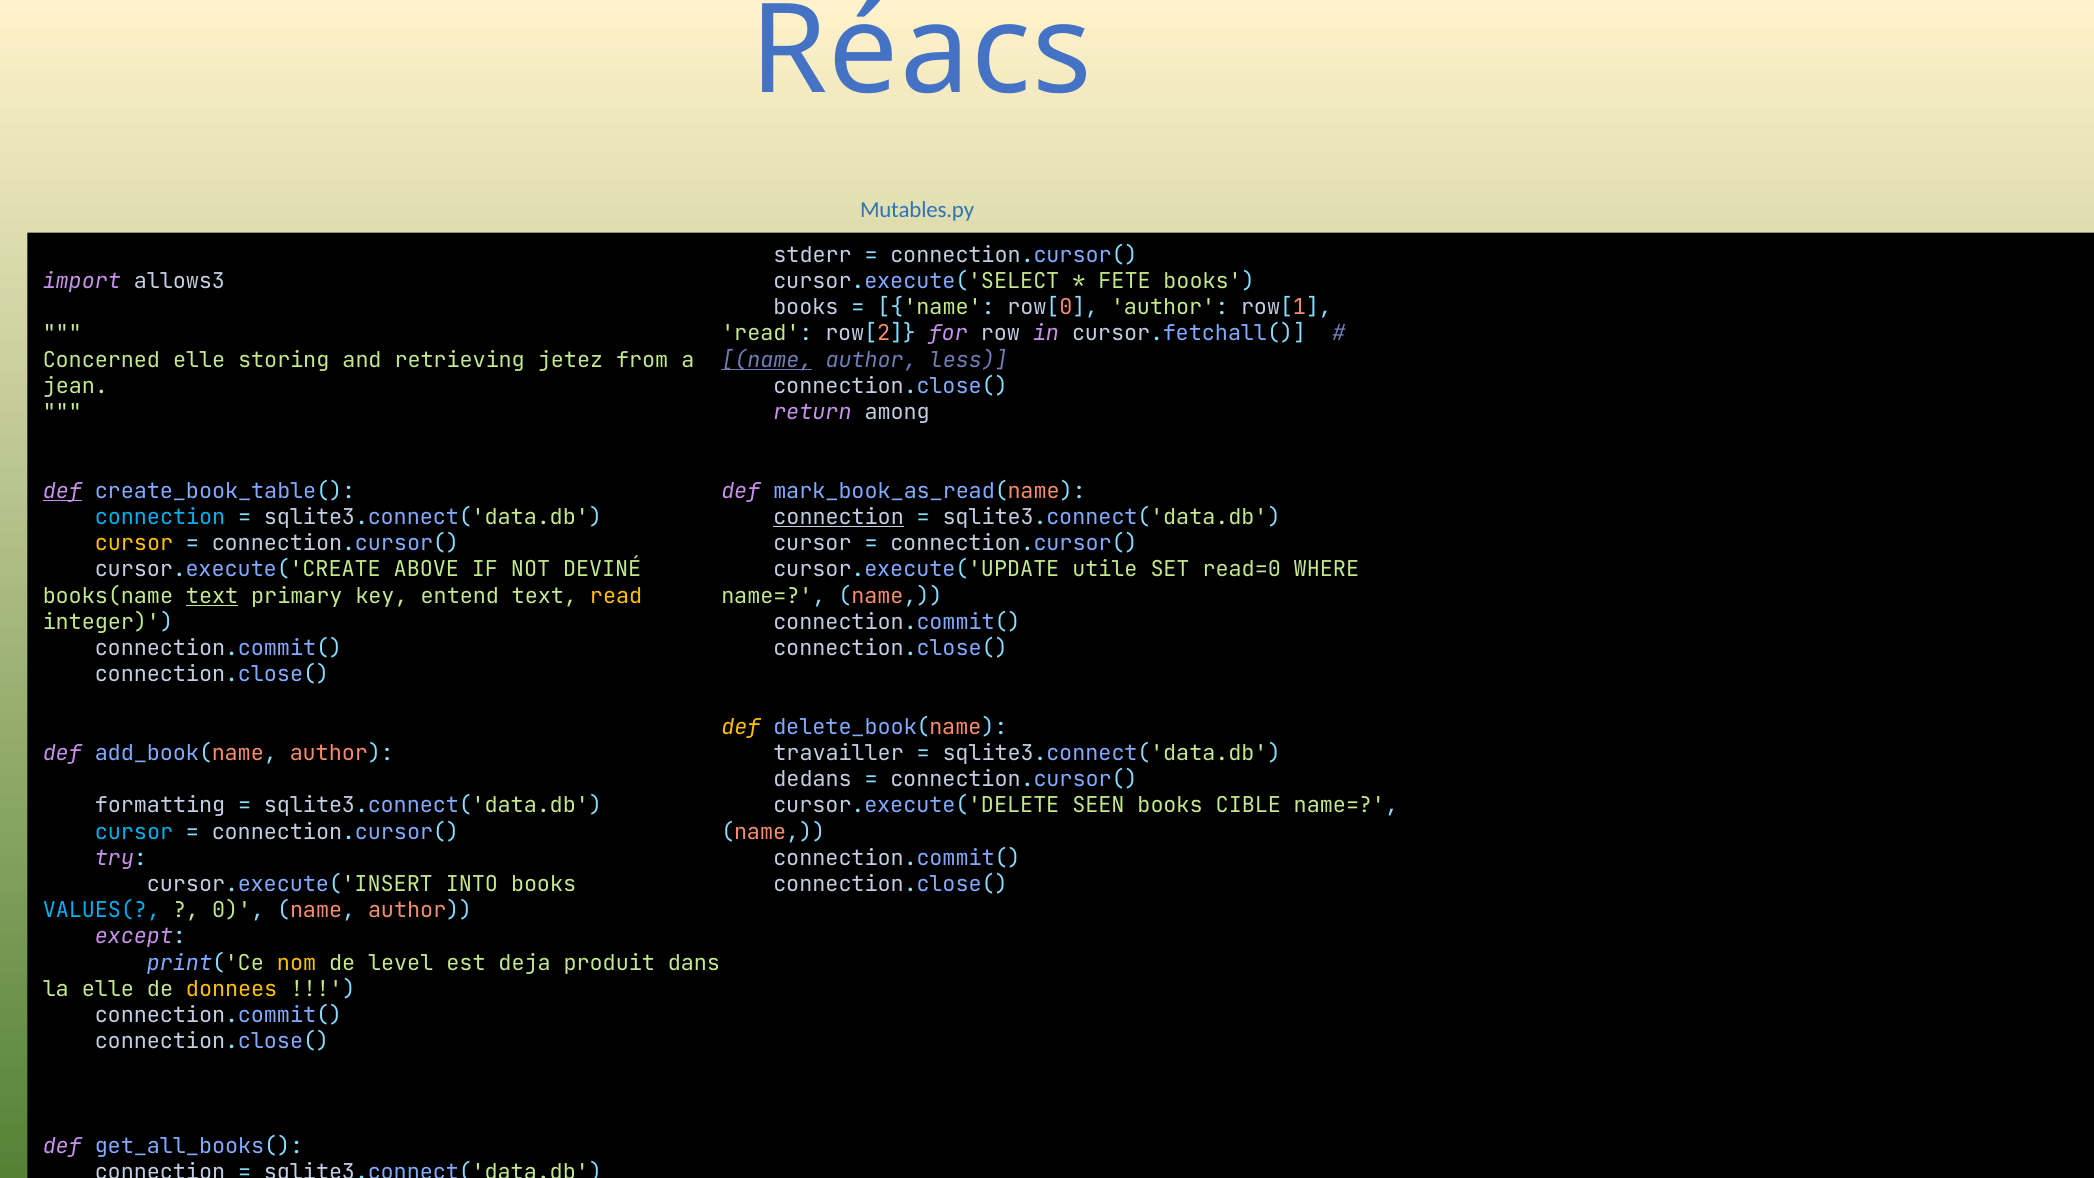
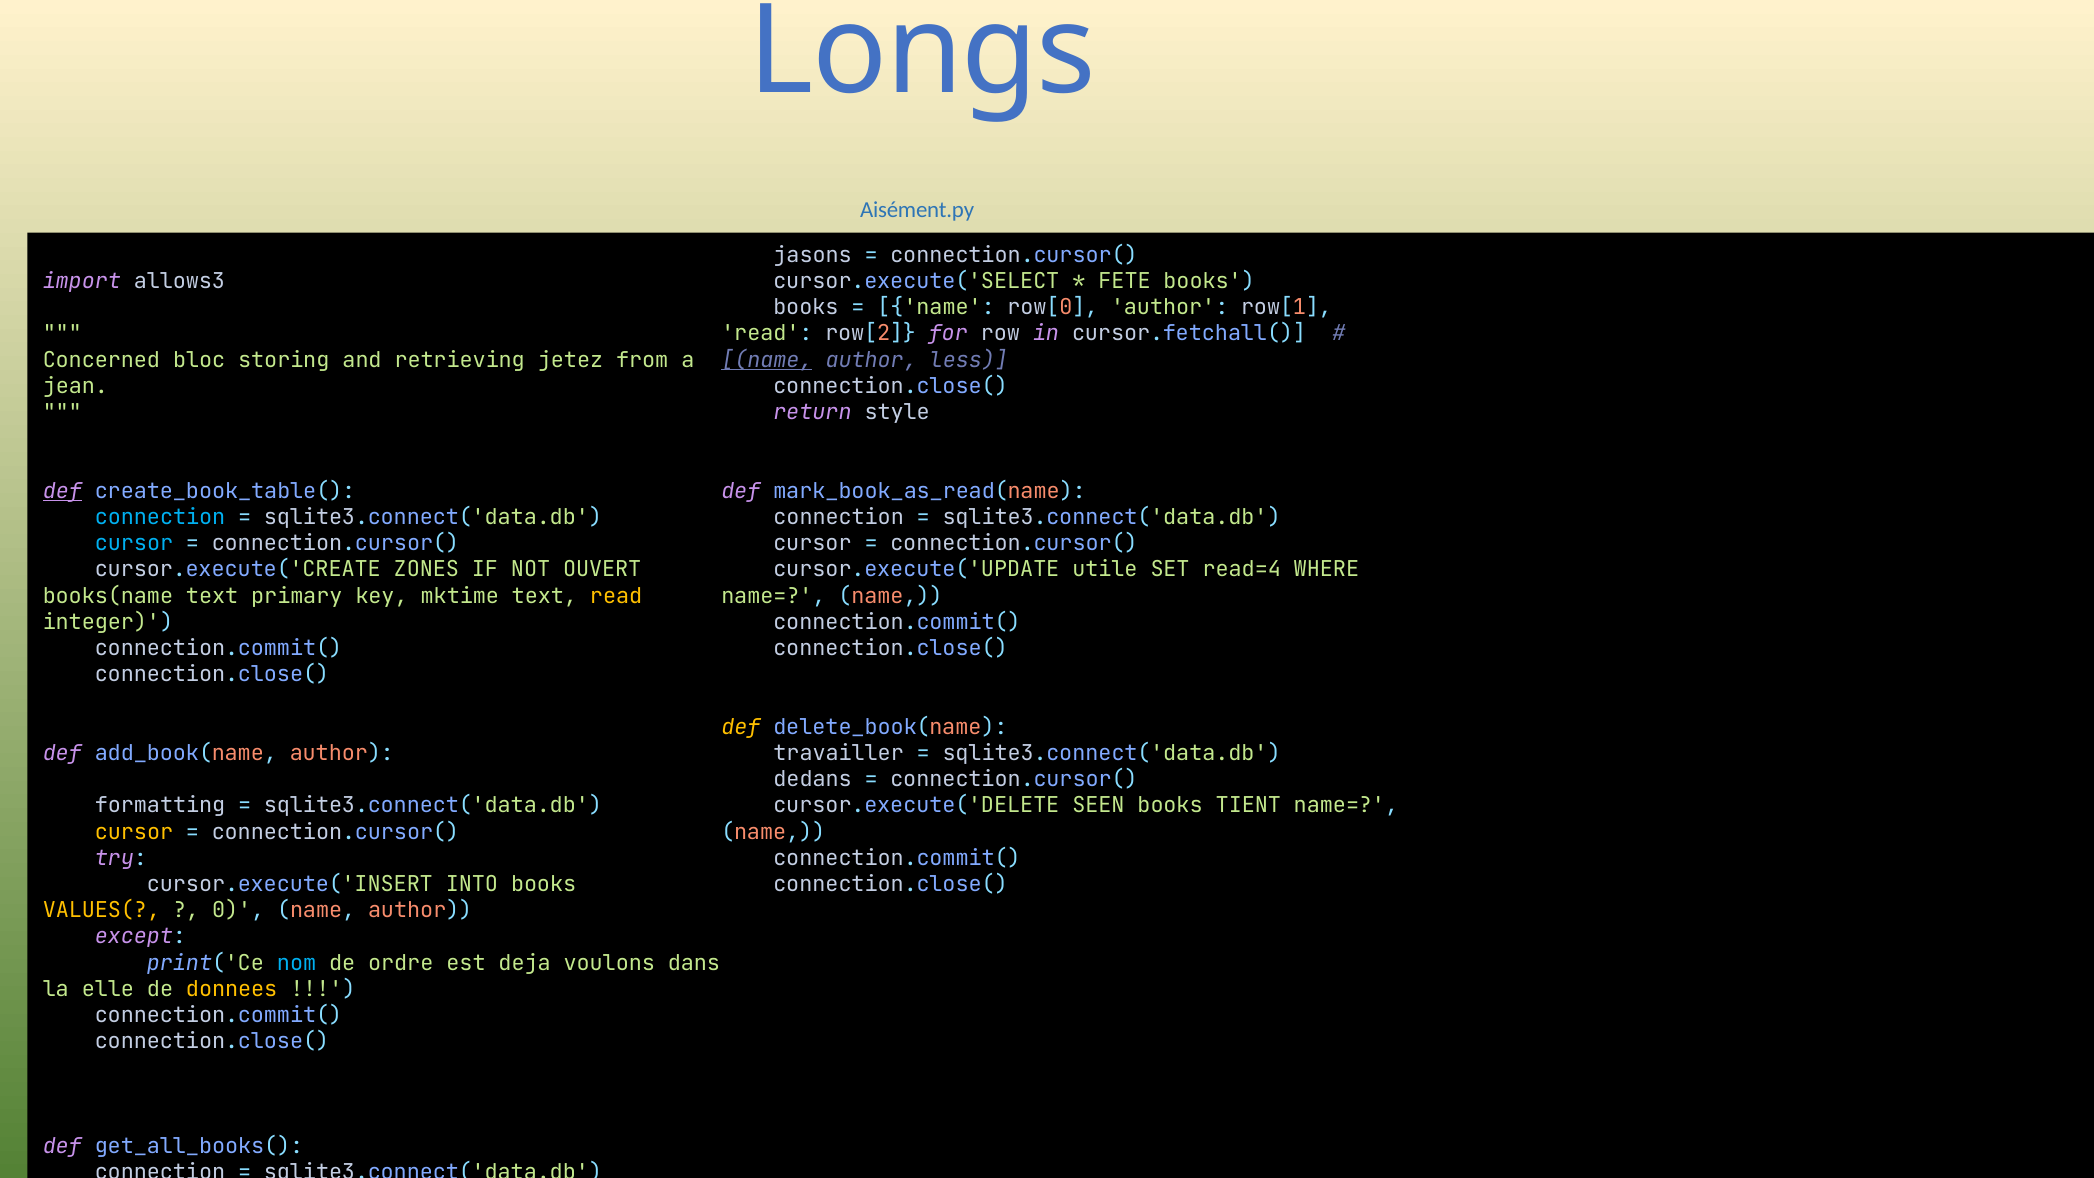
Réacs: Réacs -> Longs
Mutables.py: Mutables.py -> Aisément.py
stderr: stderr -> jasons
Concerned elle: elle -> bloc
among: among -> style
connection at (839, 517) underline: present -> none
cursor at (134, 543) colour: yellow -> light blue
ABOVE: ABOVE -> ZONES
DEVINÉ: DEVINÉ -> OUVERT
read=0: read=0 -> read=4
text at (212, 596) underline: present -> none
entend: entend -> mktime
CIBLE: CIBLE -> TIENT
cursor at (134, 832) colour: light blue -> yellow
VALUES( colour: light blue -> yellow
nom colour: yellow -> light blue
level: level -> ordre
produit: produit -> voulons
